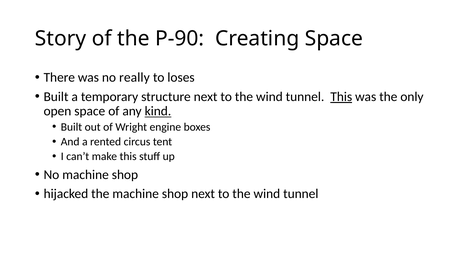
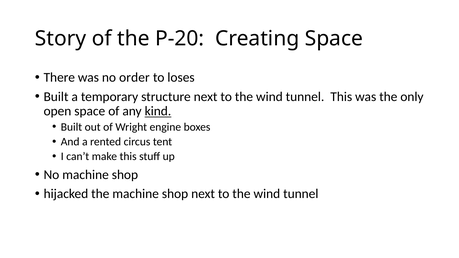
P-90: P-90 -> P-20
really: really -> order
This at (341, 97) underline: present -> none
